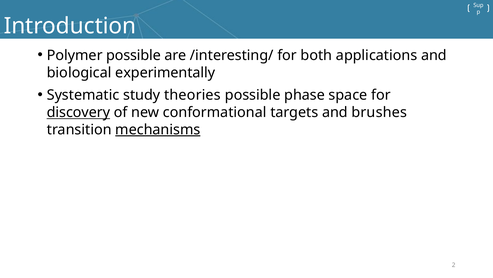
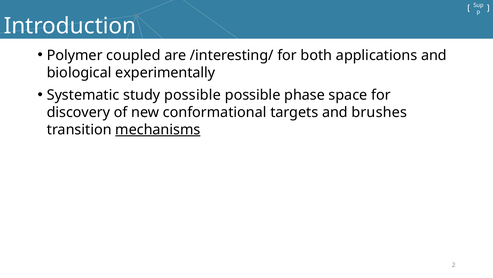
Polymer possible: possible -> coupled
study theories: theories -> possible
discovery underline: present -> none
